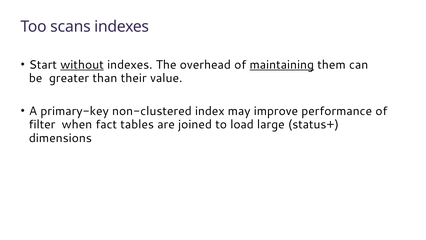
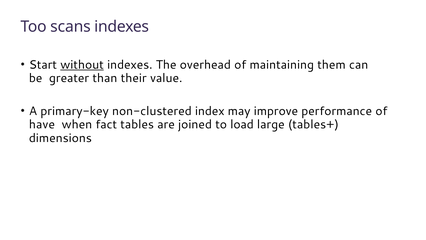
maintaining underline: present -> none
filter: filter -> have
status+: status+ -> tables+
